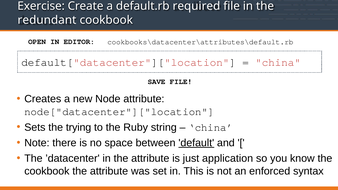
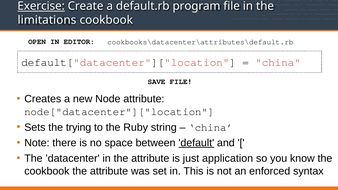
Exercise underline: none -> present
required: required -> program
redundant: redundant -> limitations
